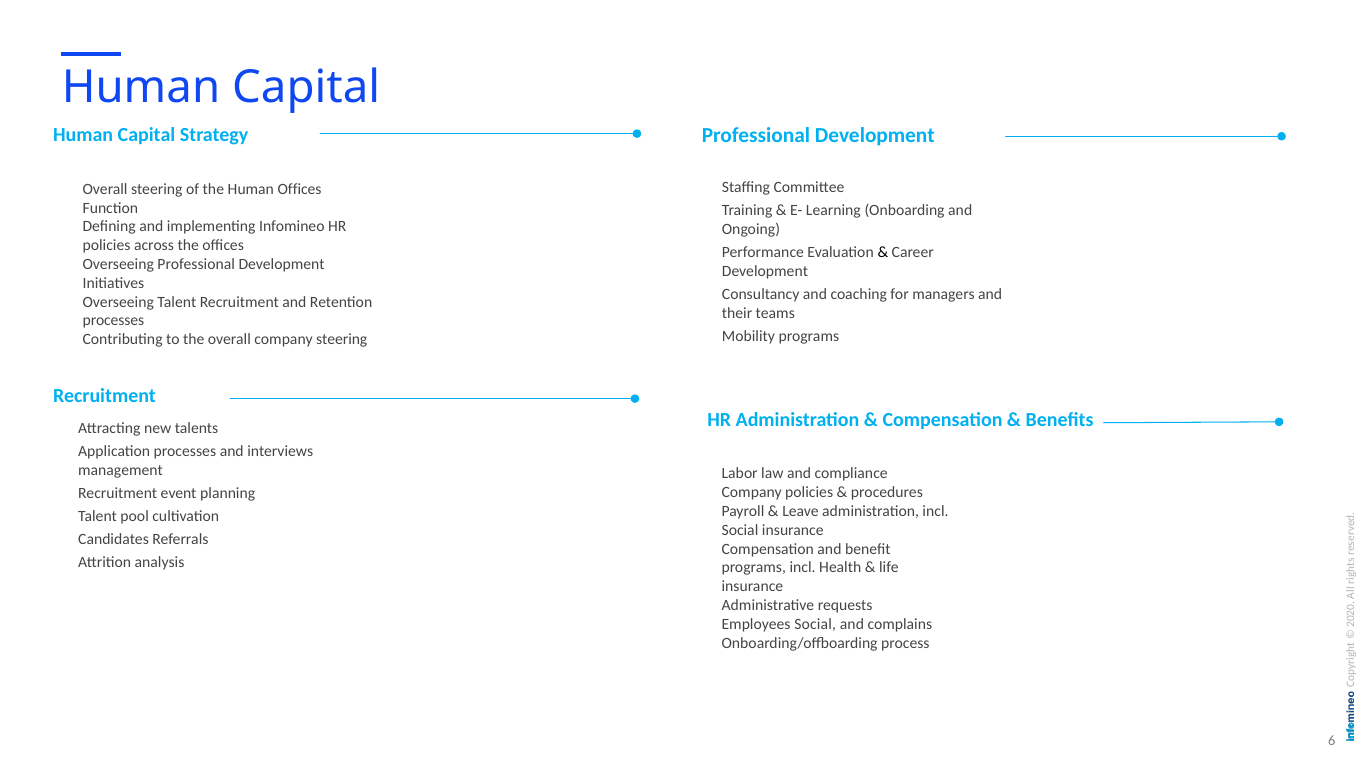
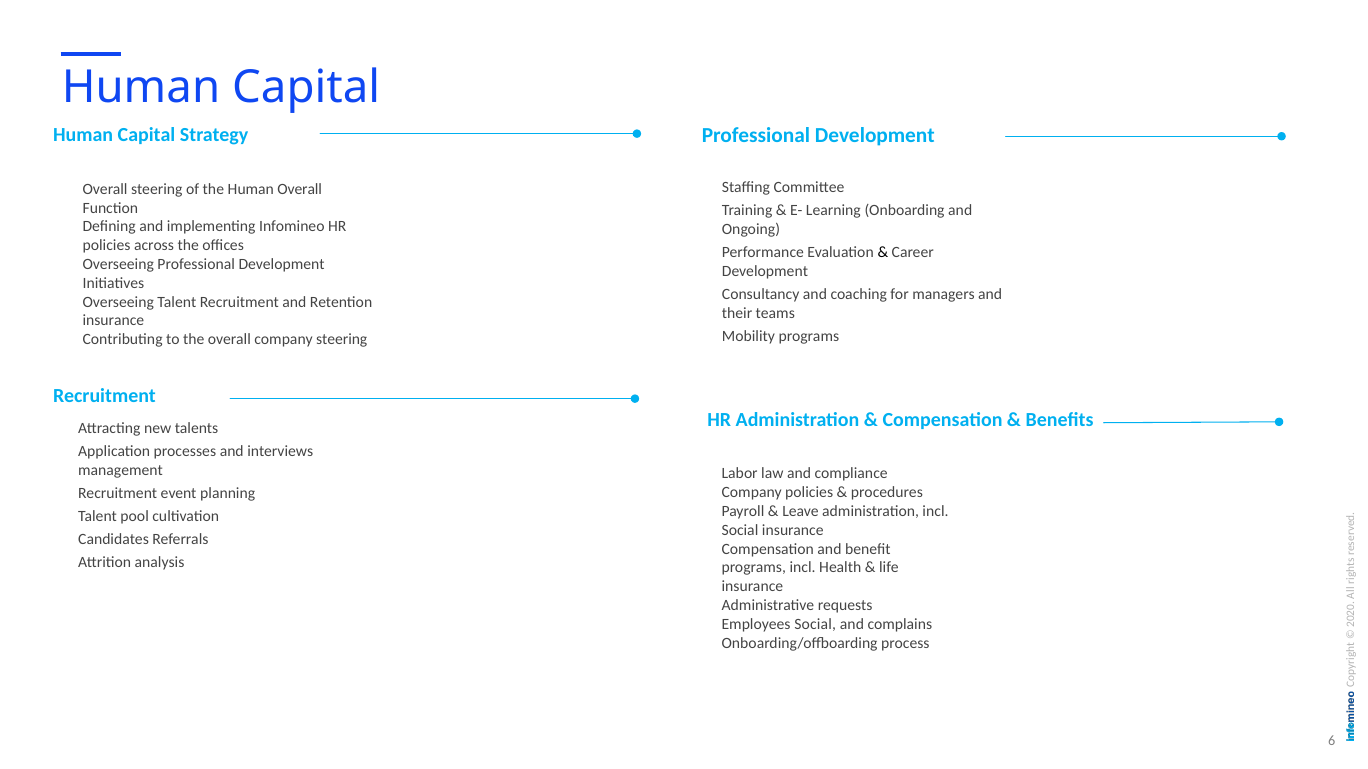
Human Offices: Offices -> Overall
processes at (113, 321): processes -> insurance
